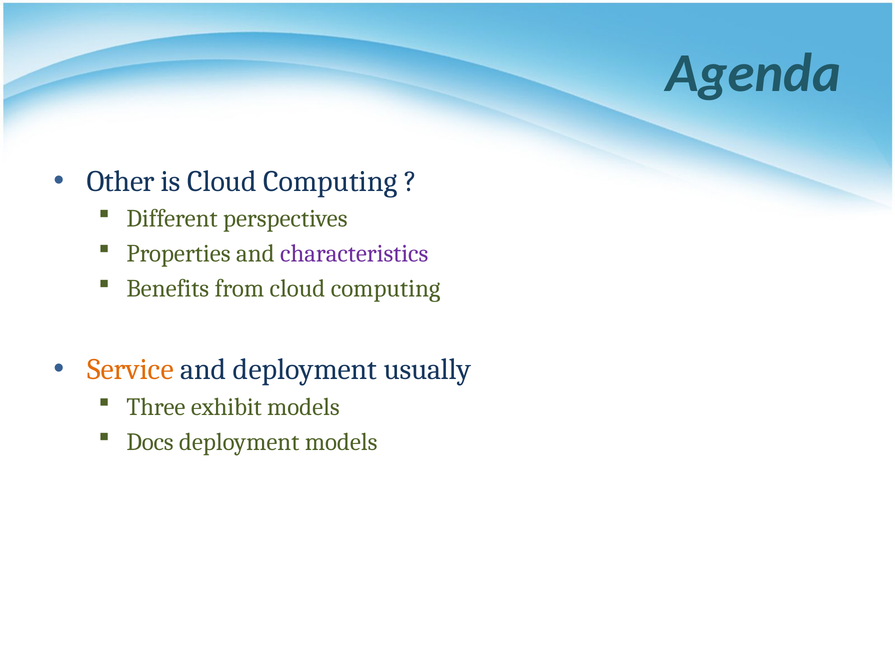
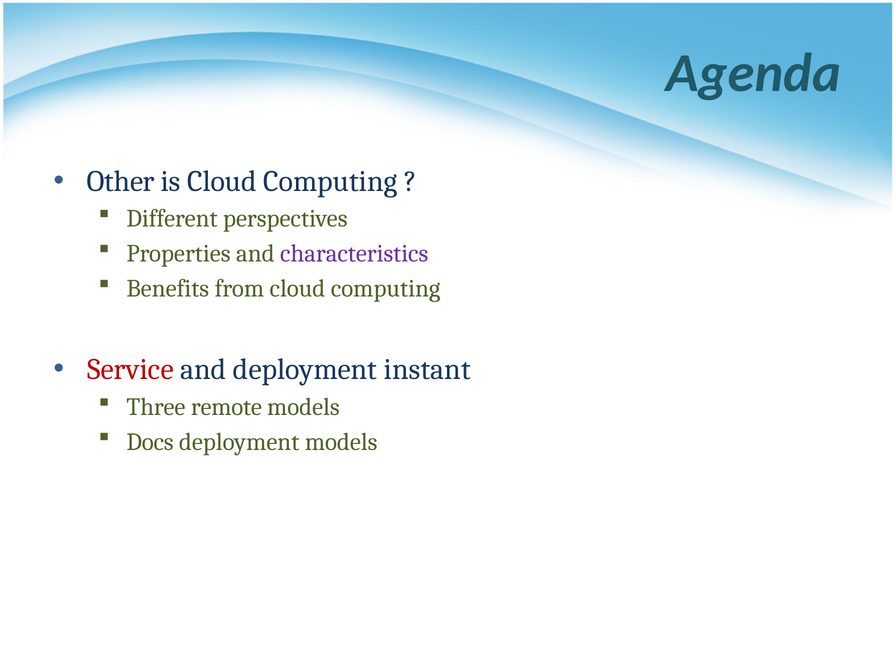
Service colour: orange -> red
usually: usually -> instant
exhibit: exhibit -> remote
